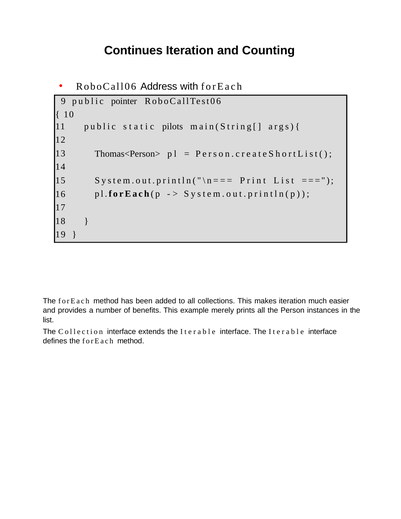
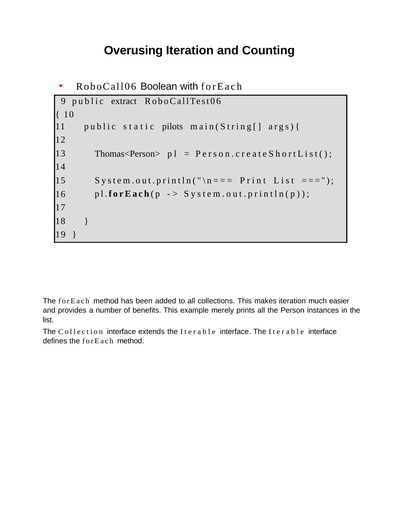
Continues: Continues -> Overusing
Address: Address -> Boolean
pointer: pointer -> extract
